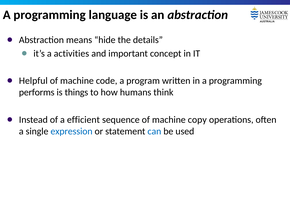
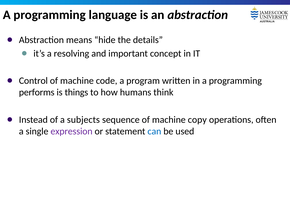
activities: activities -> resolving
Helpful: Helpful -> Control
efficient: efficient -> subjects
expression colour: blue -> purple
